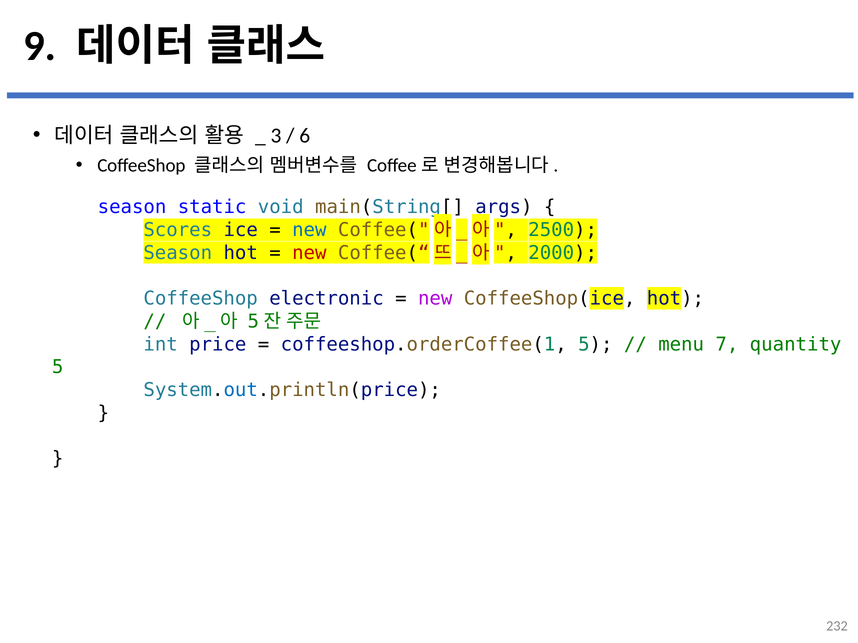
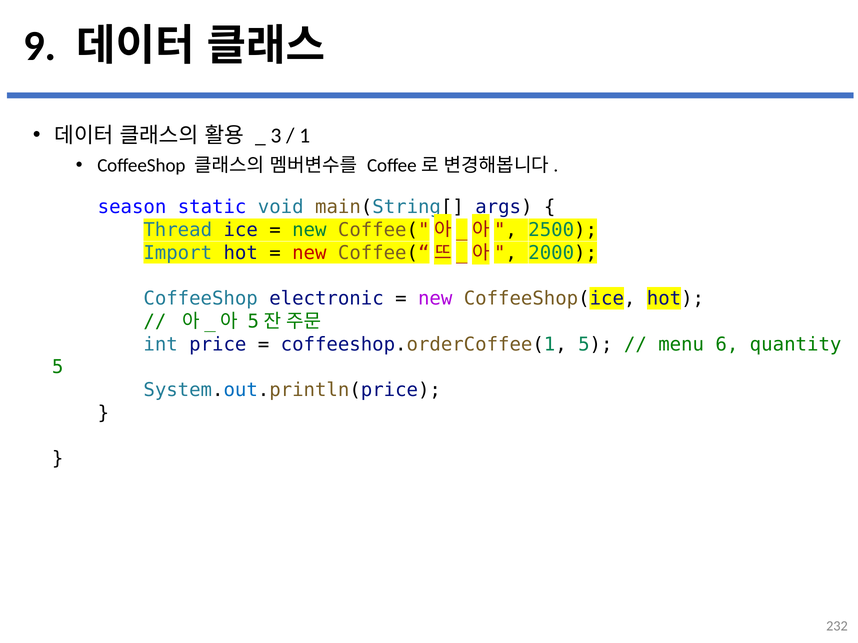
6: 6 -> 1
Scores: Scores -> Thread
new at (309, 230) colour: blue -> green
Season at (178, 253): Season -> Import
7: 7 -> 6
